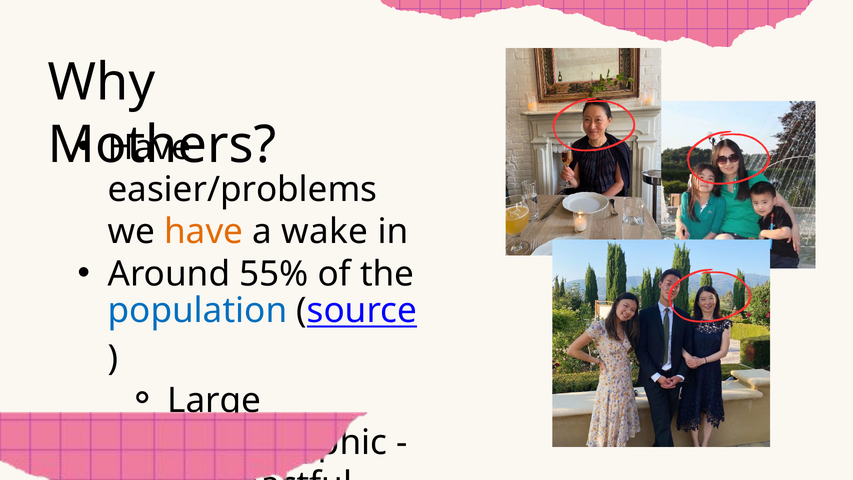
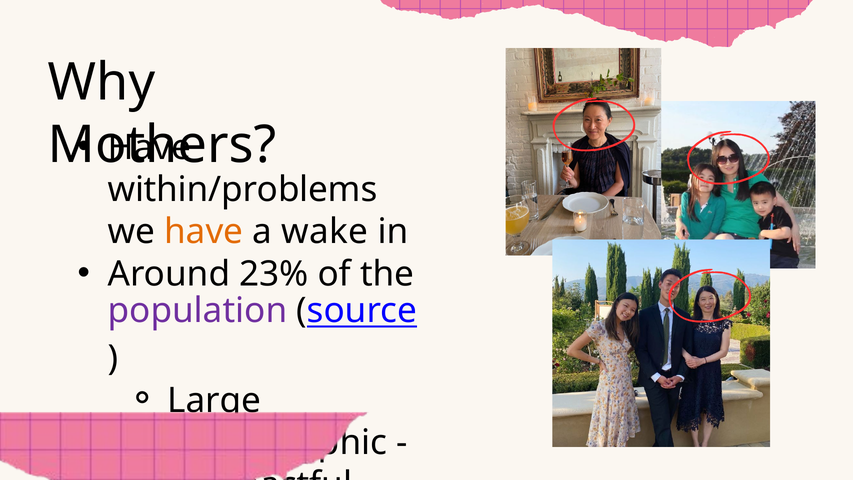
easier/problems: easier/problems -> within/problems
55%: 55% -> 23%
population colour: blue -> purple
